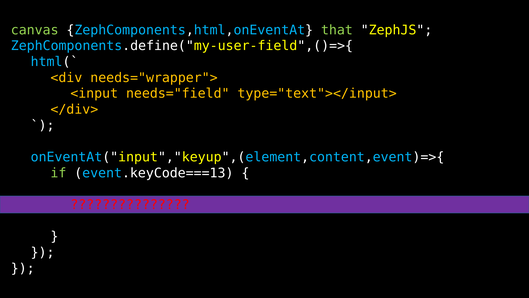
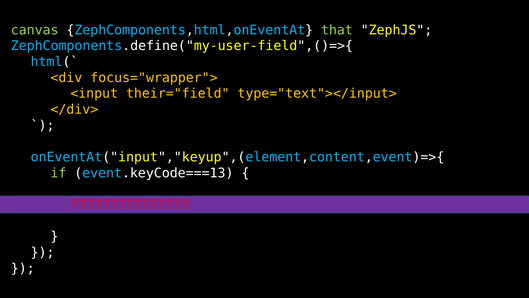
needs="wrapper">: needs="wrapper"> -> focus="wrapper">
needs="field: needs="field -> their="field
